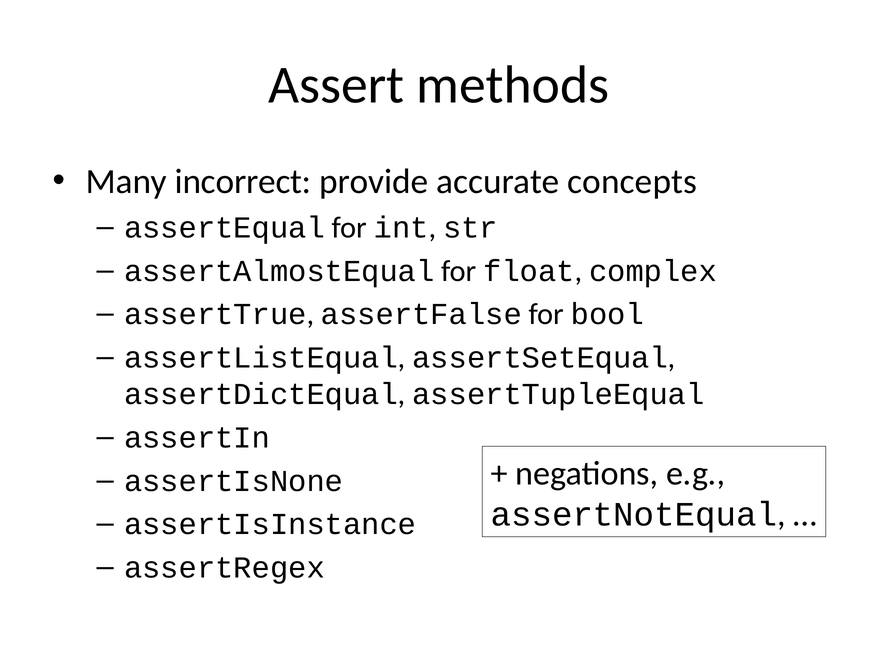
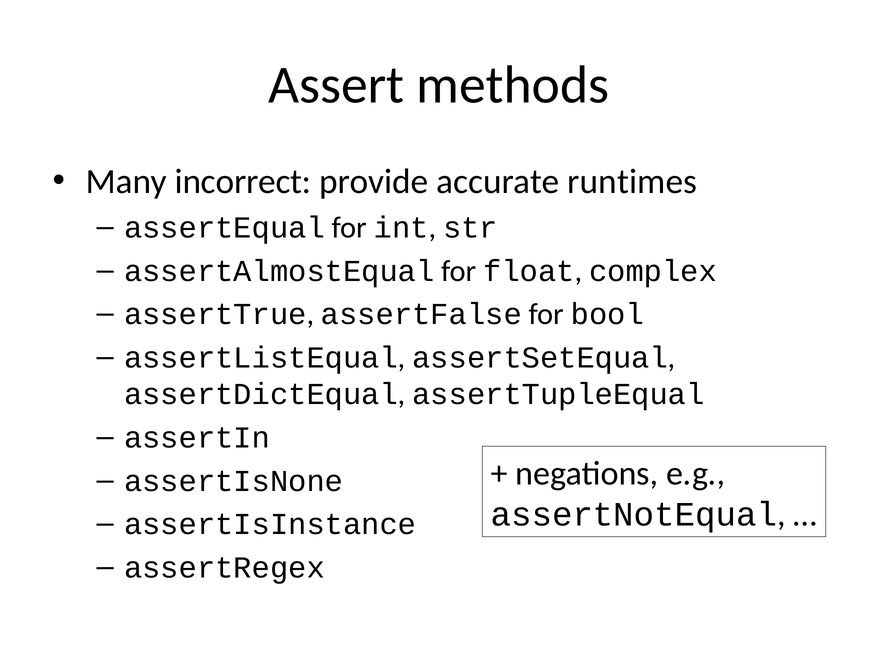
concepts: concepts -> runtimes
